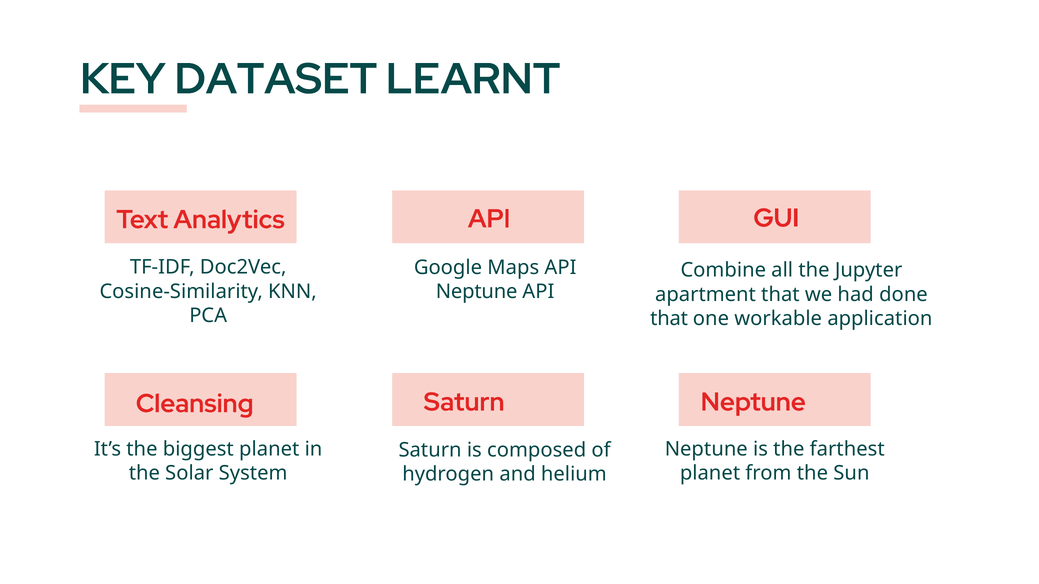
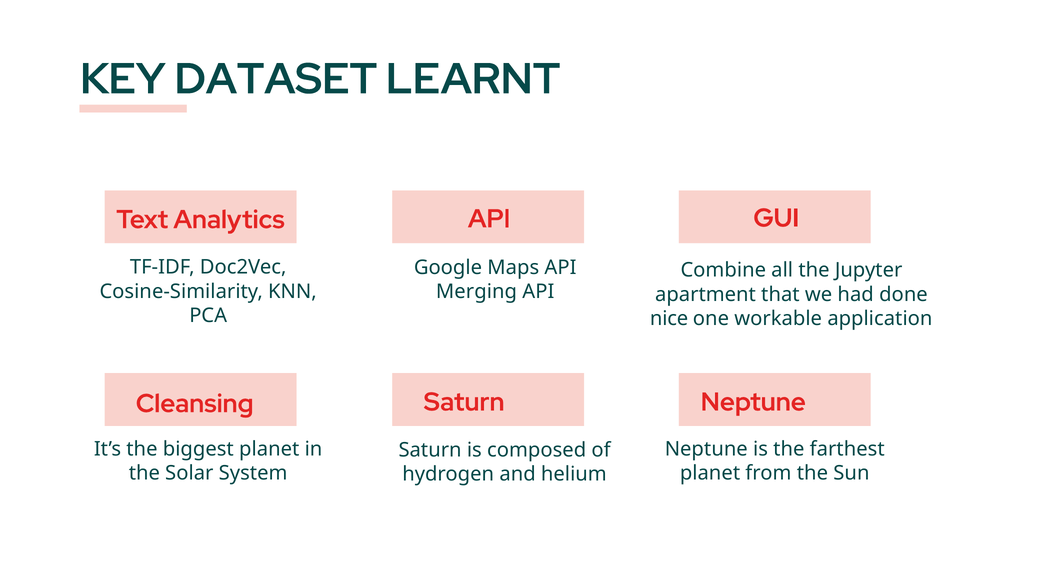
Neptune at (477, 292): Neptune -> Merging
that at (669, 319): that -> nice
